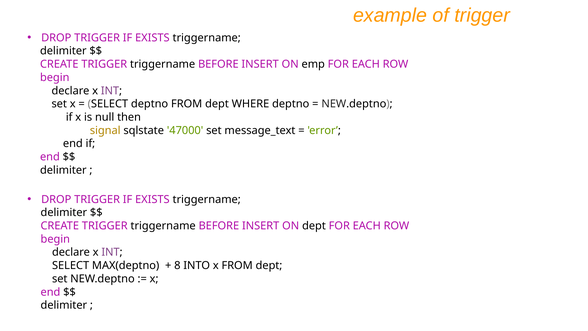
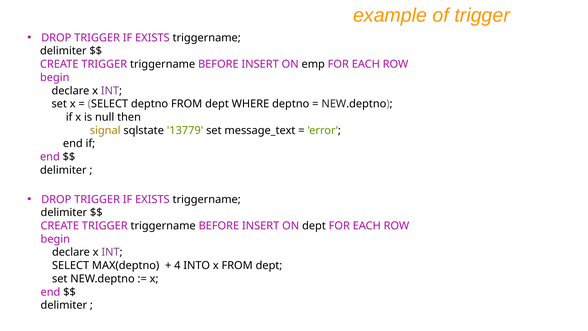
47000: 47000 -> 13779
8: 8 -> 4
